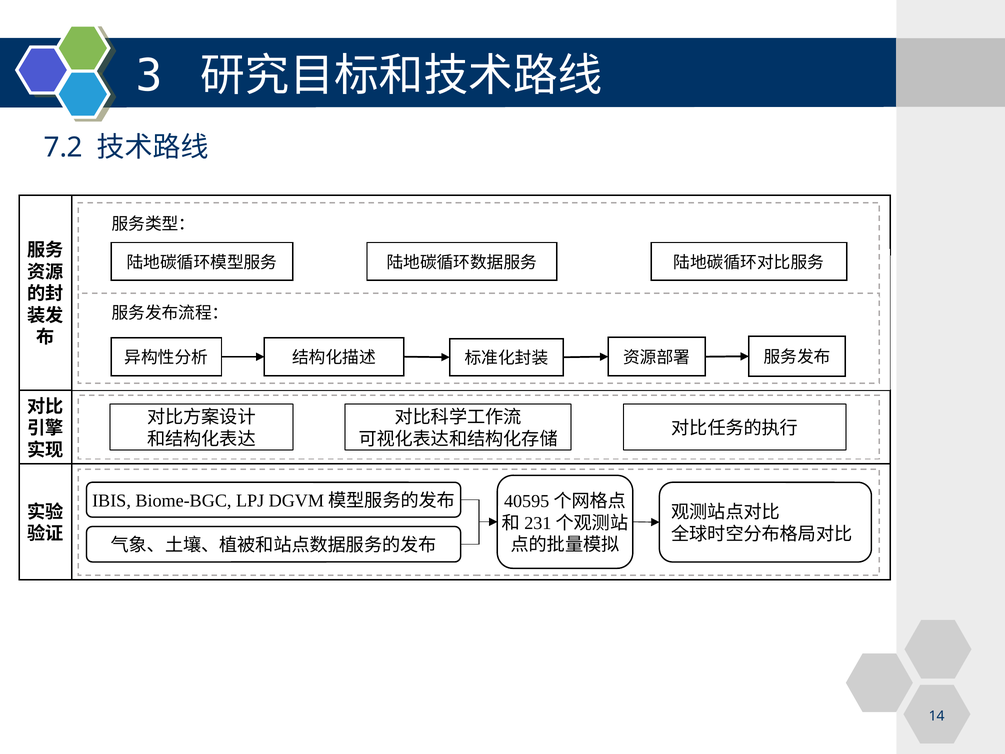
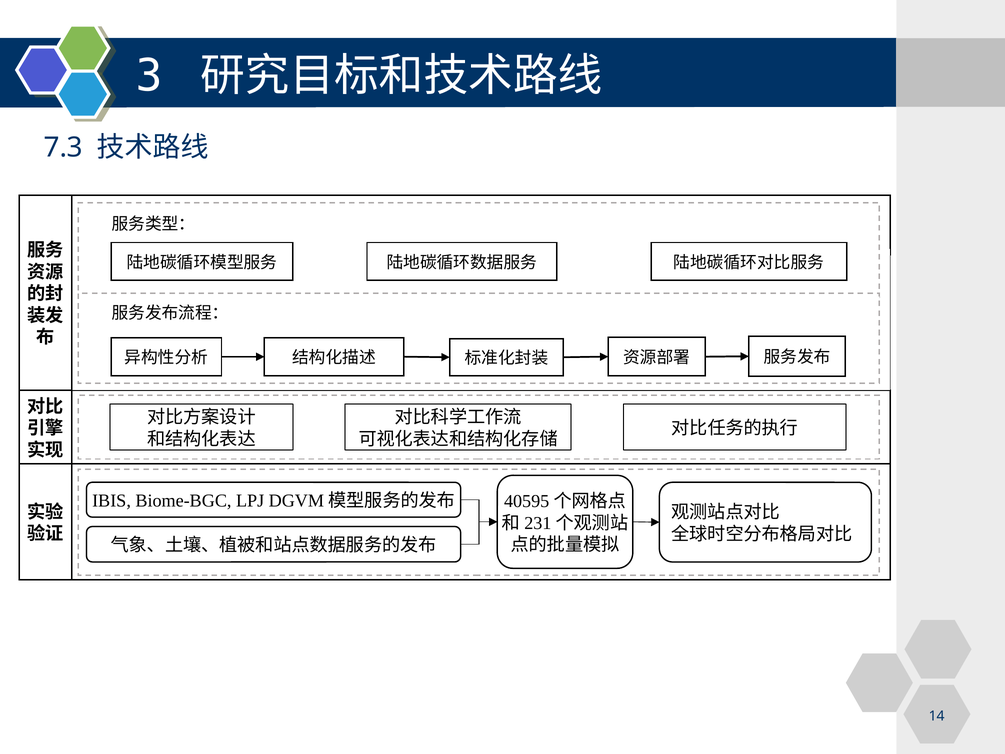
7.2: 7.2 -> 7.3
